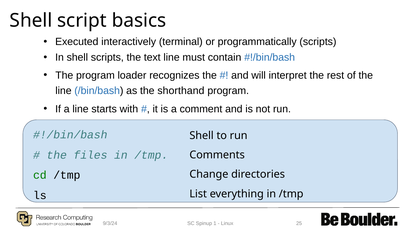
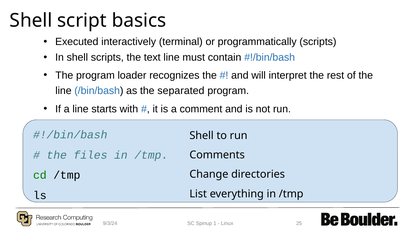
shorthand: shorthand -> separated
